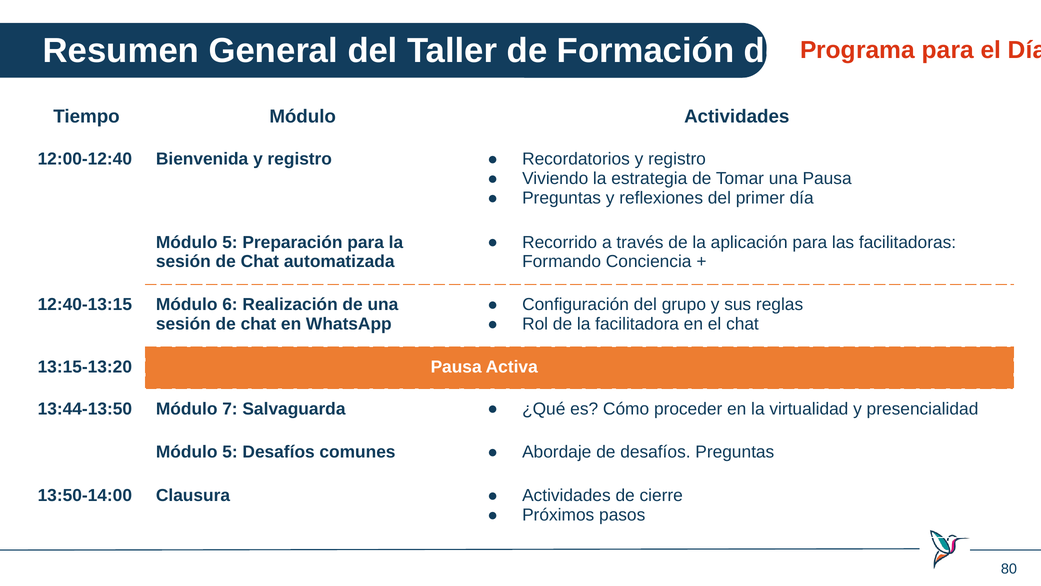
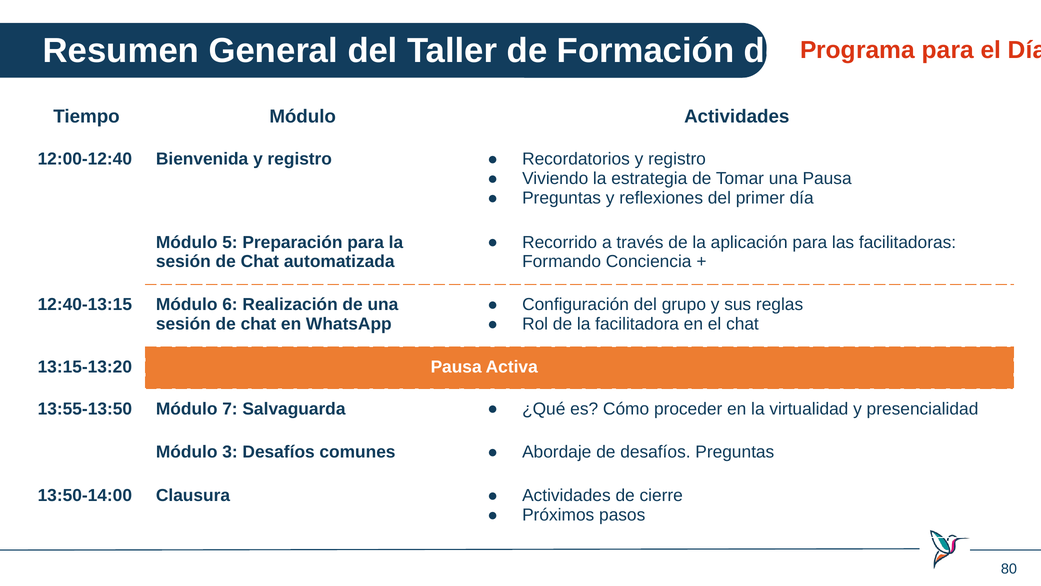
13:44-13:50: 13:44-13:50 -> 13:55-13:50
5 at (230, 452): 5 -> 3
